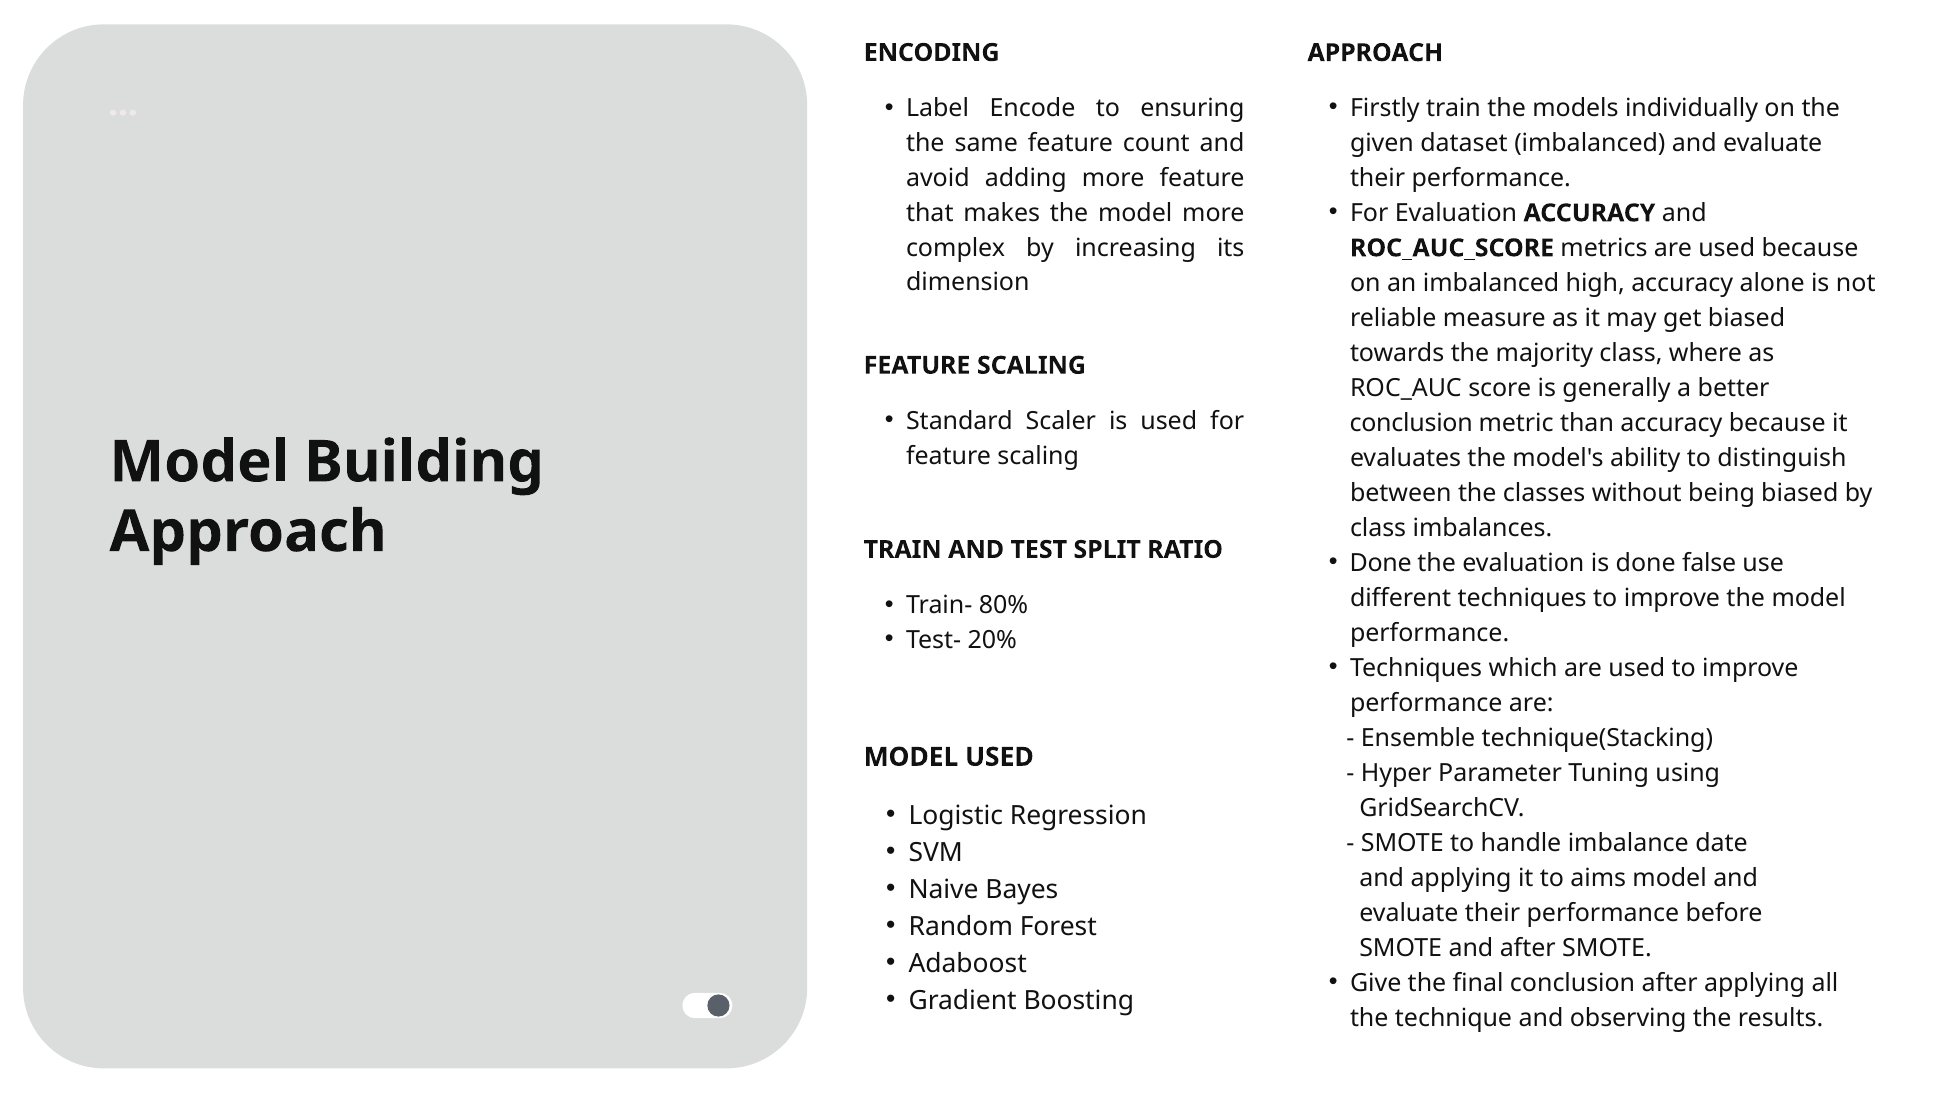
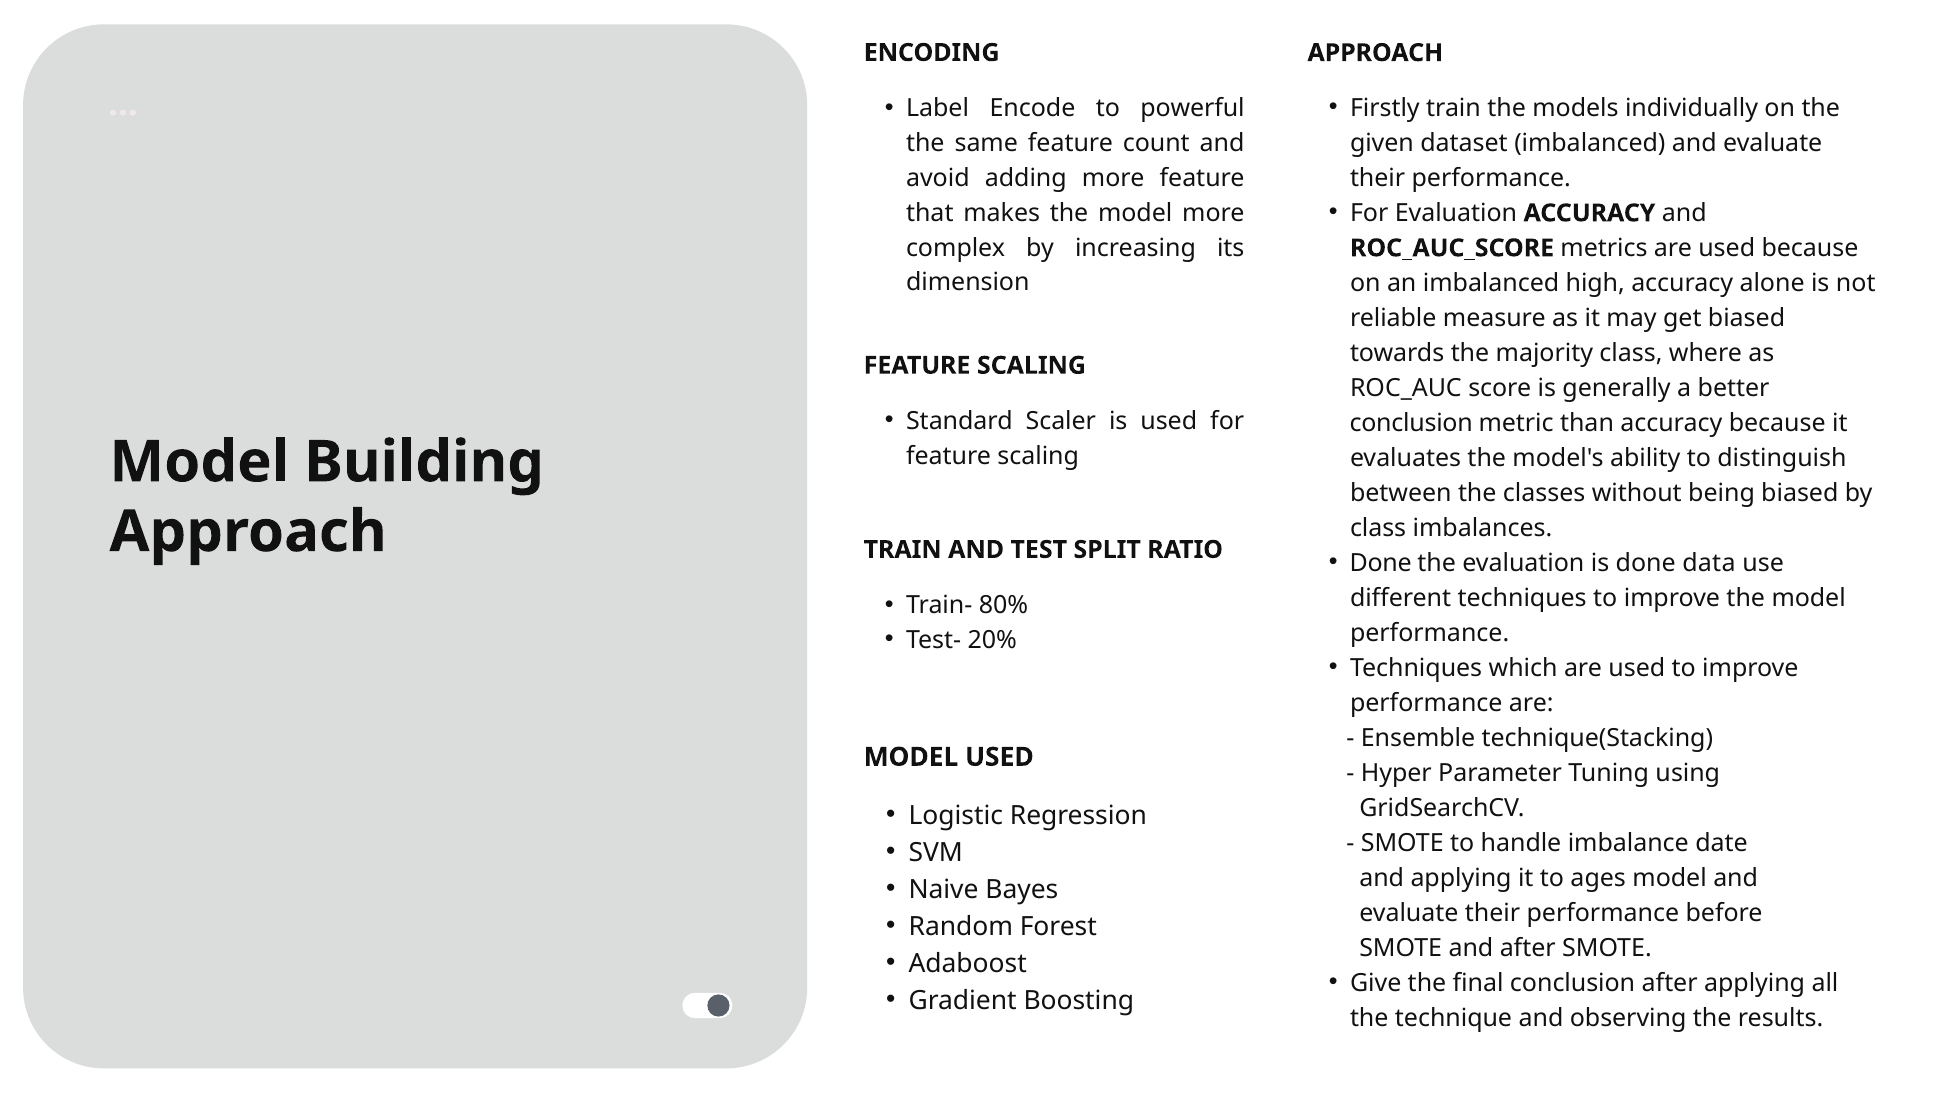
ensuring: ensuring -> powerful
false: false -> data
aims: aims -> ages
